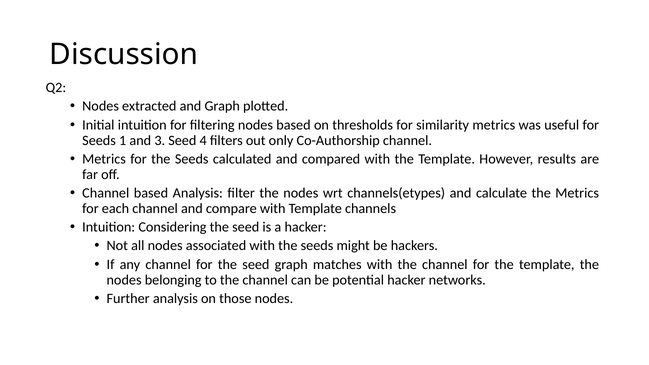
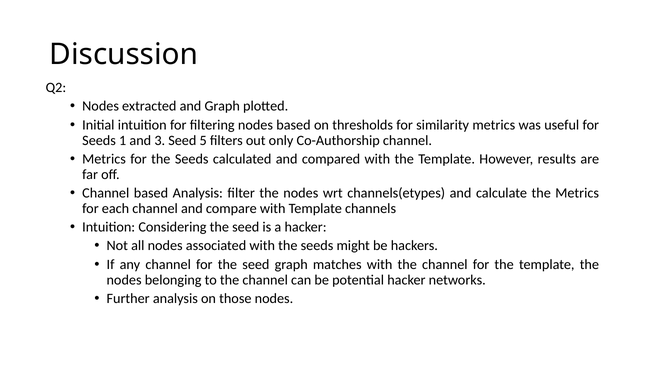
4: 4 -> 5
